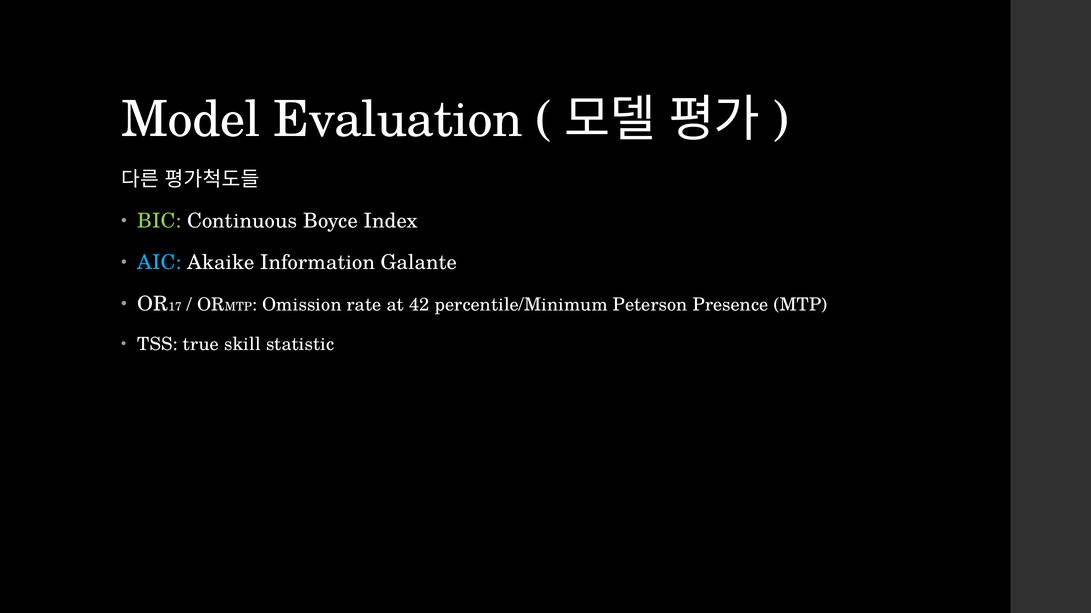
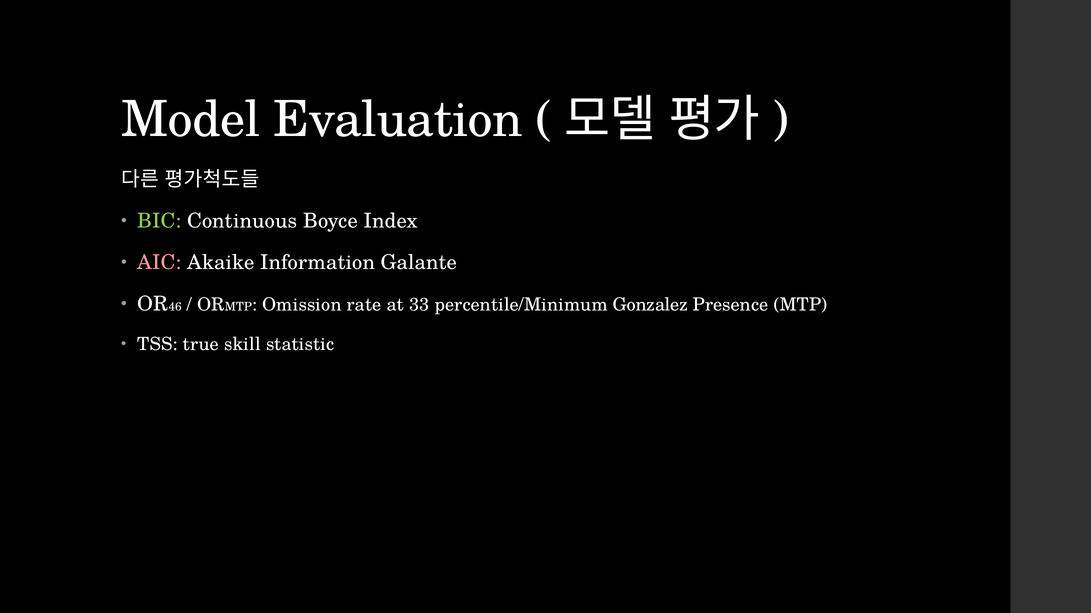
AIC colour: light blue -> pink
17: 17 -> 46
42: 42 -> 33
Peterson: Peterson -> Gonzalez
